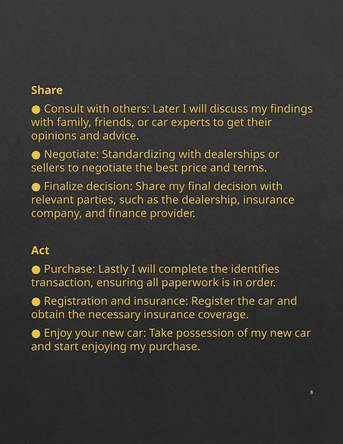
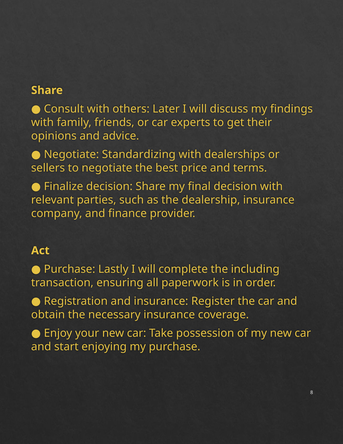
identifies: identifies -> including
